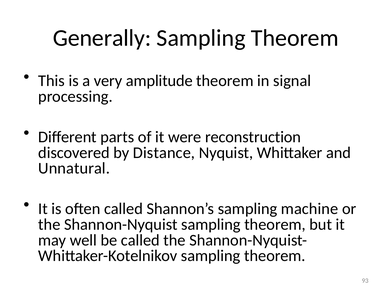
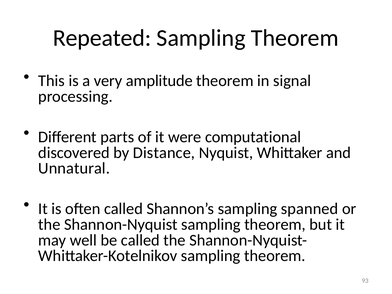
Generally: Generally -> Repeated
reconstruction: reconstruction -> computational
machine: machine -> spanned
